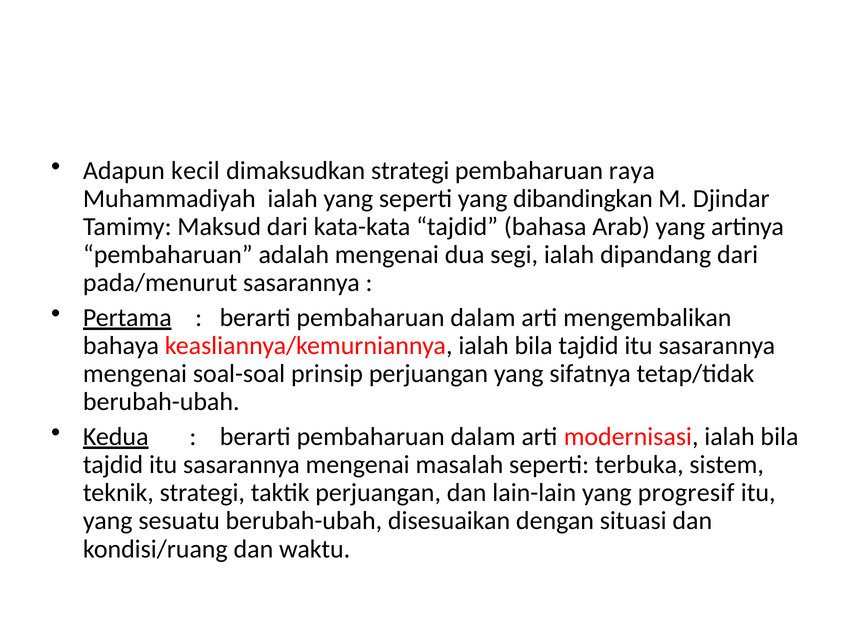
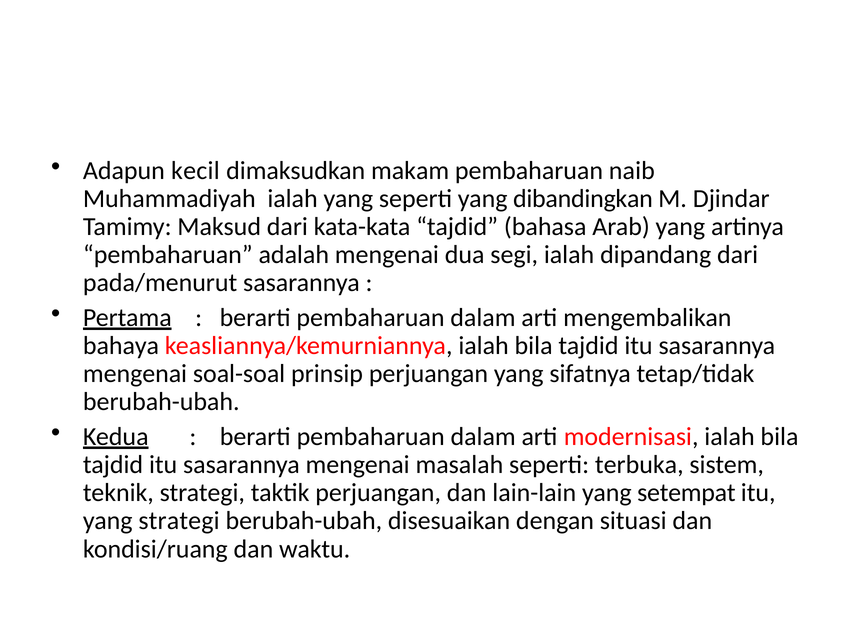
dimaksudkan strategi: strategi -> makam
raya: raya -> naib
progresif: progresif -> setempat
yang sesuatu: sesuatu -> strategi
